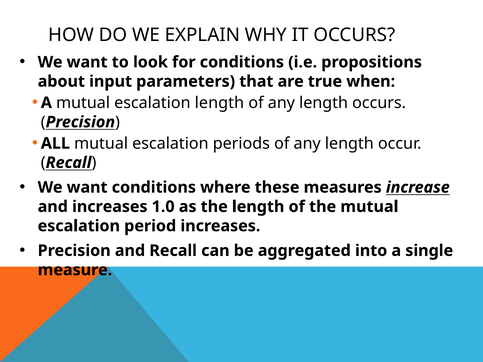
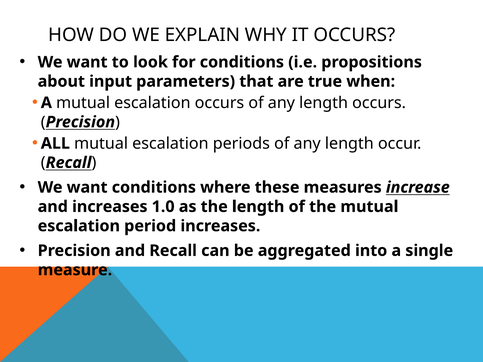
escalation length: length -> occurs
